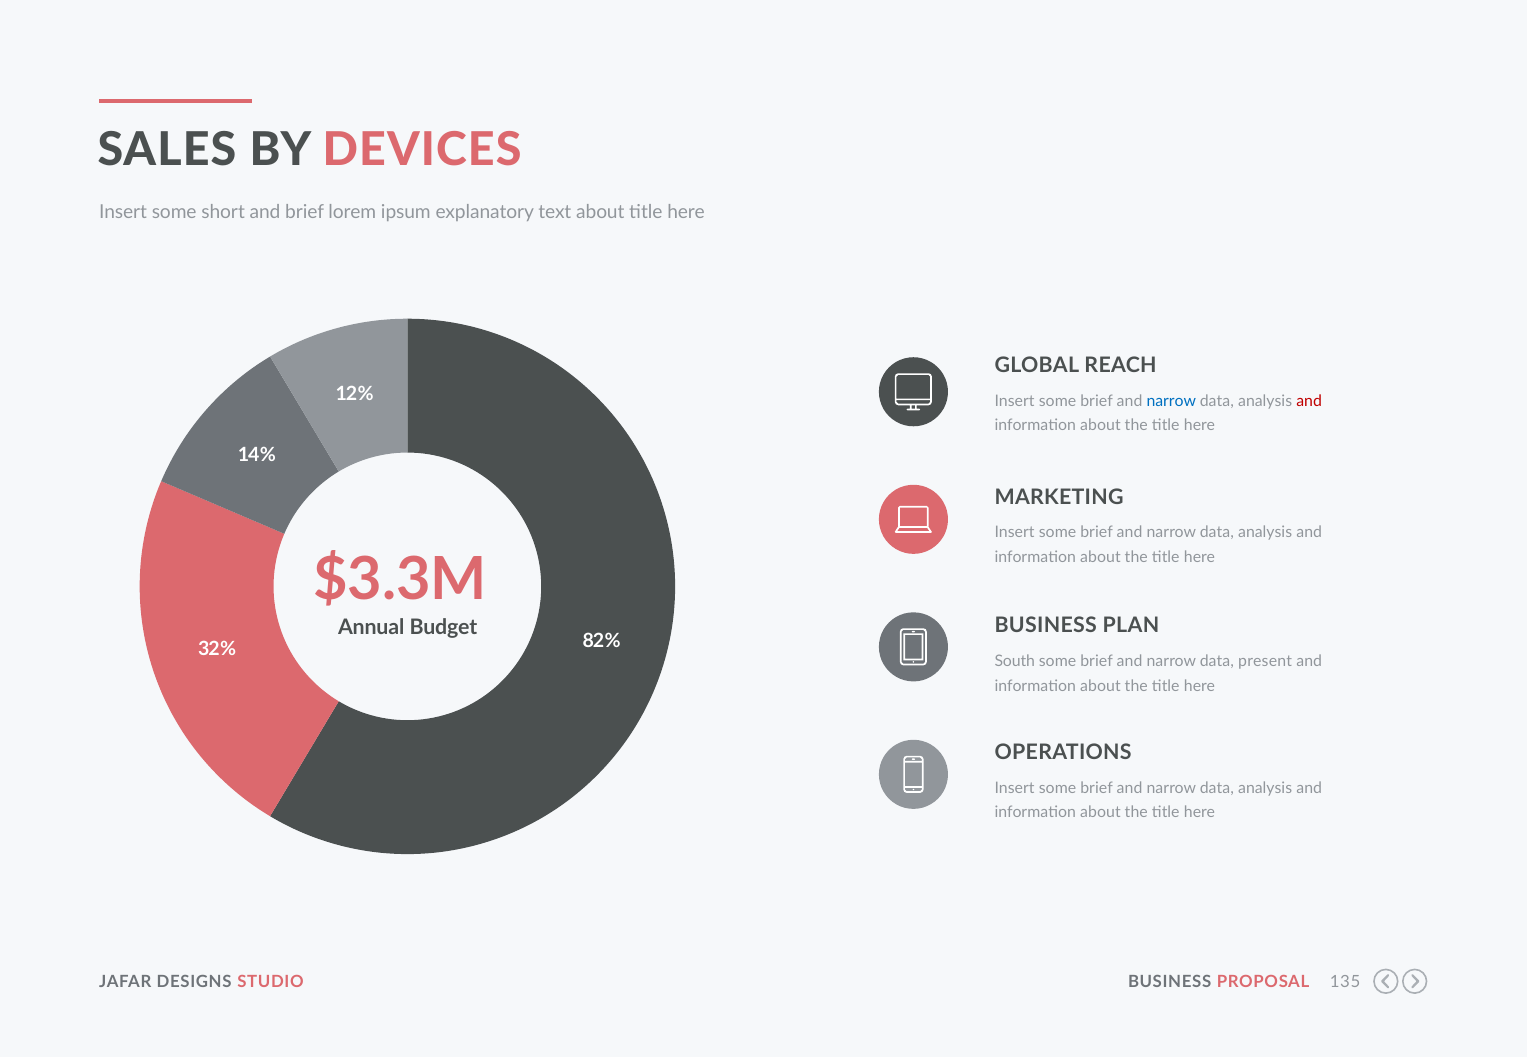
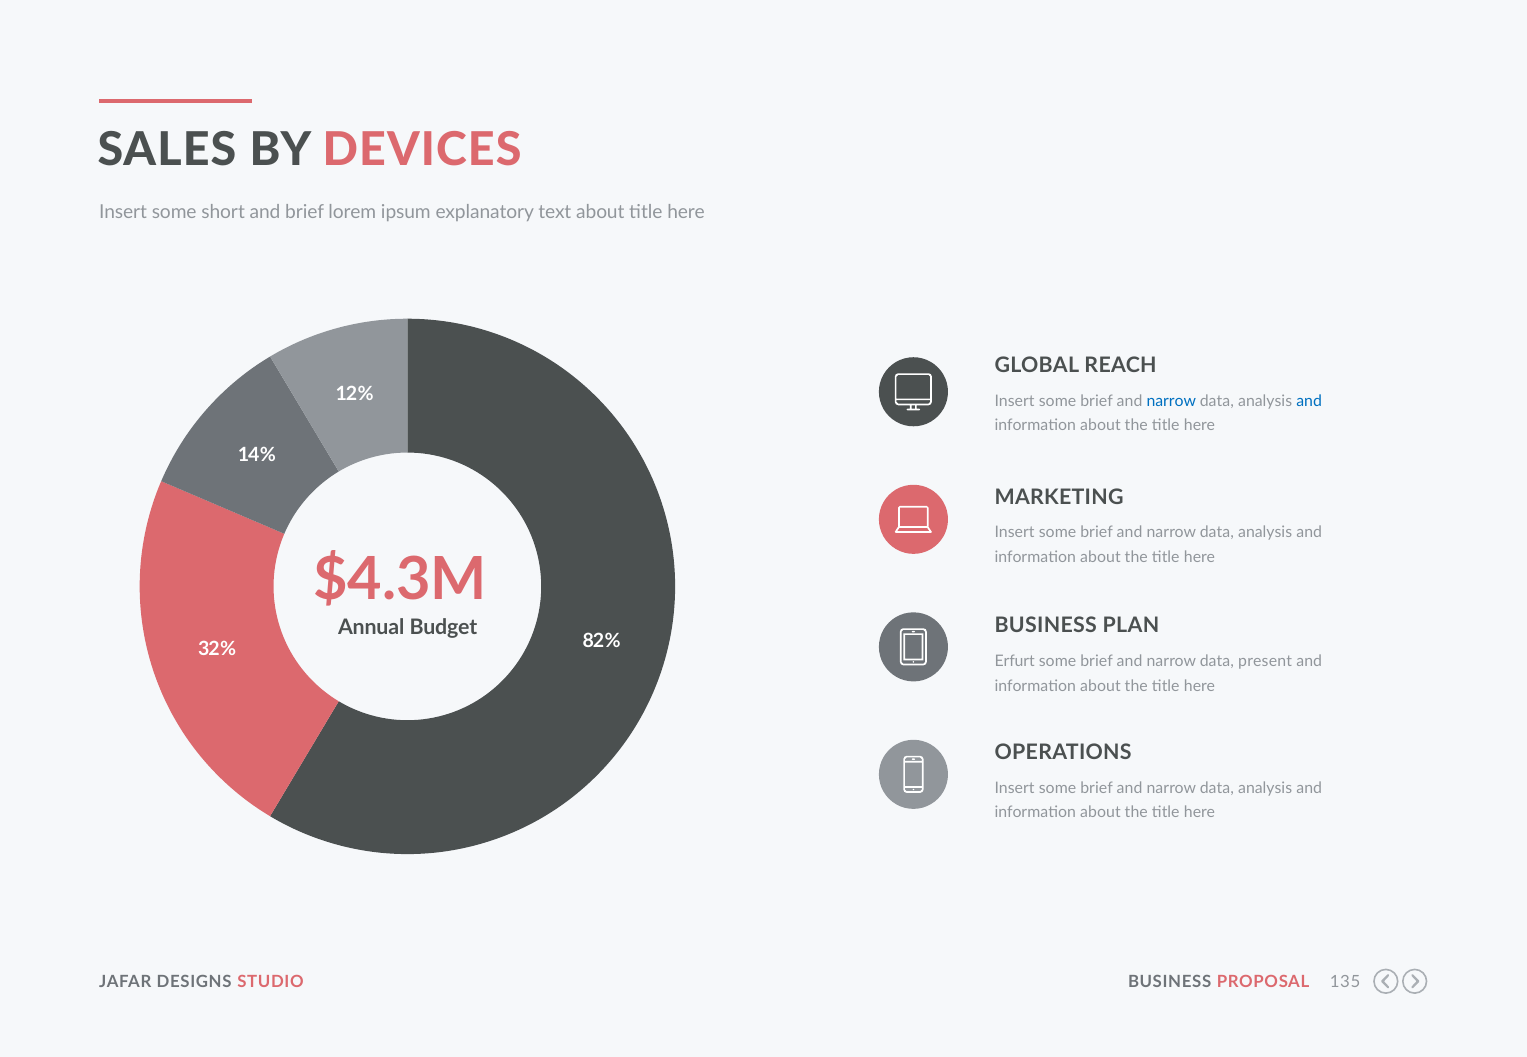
and at (1309, 401) colour: red -> blue
$3.3M: $3.3M -> $4.3M
South: South -> Erfurt
